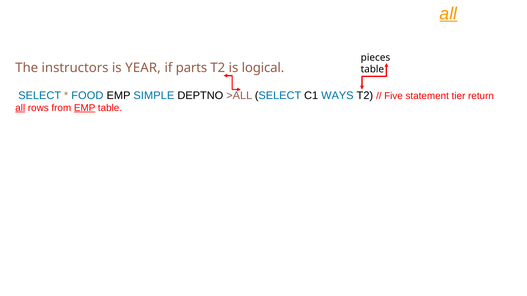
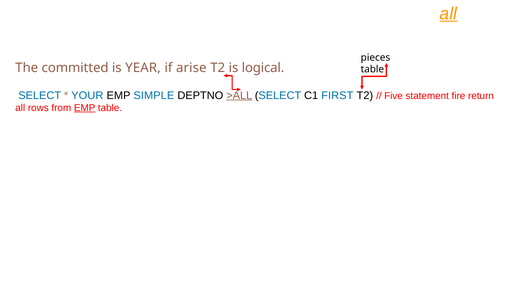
instructors: instructors -> committed
parts: parts -> arise
FOOD: FOOD -> YOUR
>ALL underline: none -> present
WAYS: WAYS -> FIRST
tier: tier -> fire
all at (20, 108) underline: present -> none
